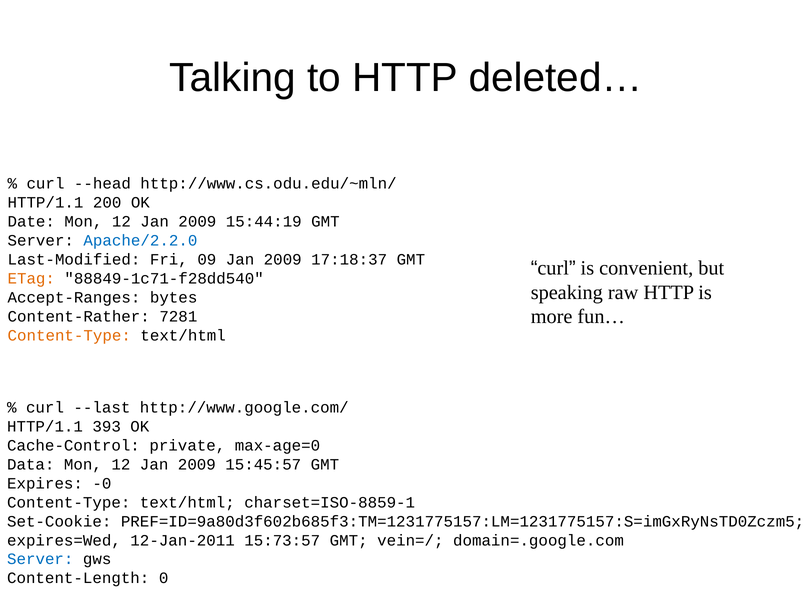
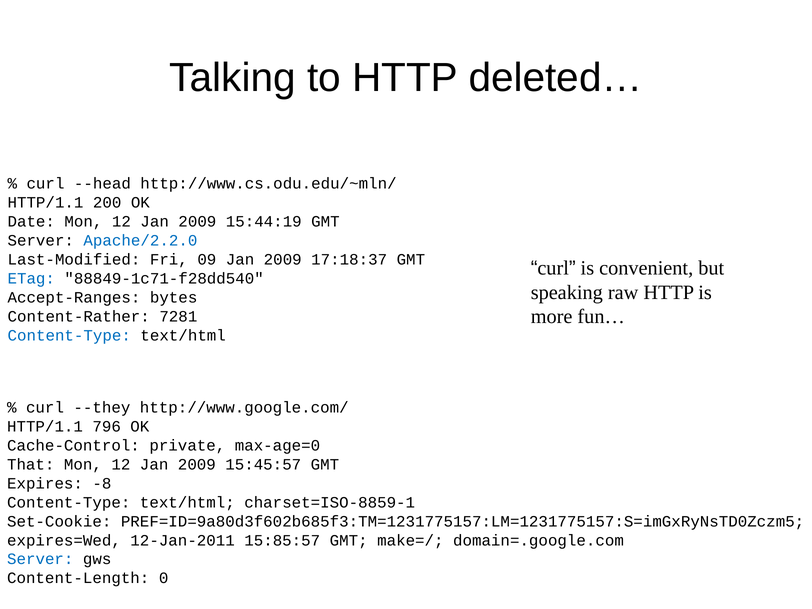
ETag colour: orange -> blue
Content-Type at (69, 335) colour: orange -> blue
--last: --last -> --they
393: 393 -> 796
Data: Data -> That
-0: -0 -> -8
15:73:57: 15:73:57 -> 15:85:57
vein=/: vein=/ -> make=/
